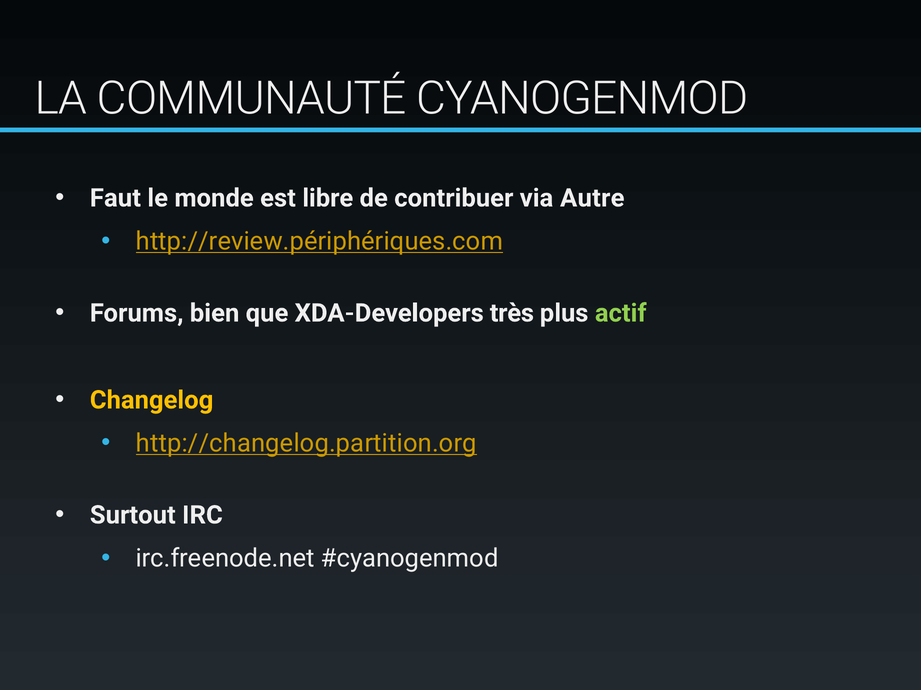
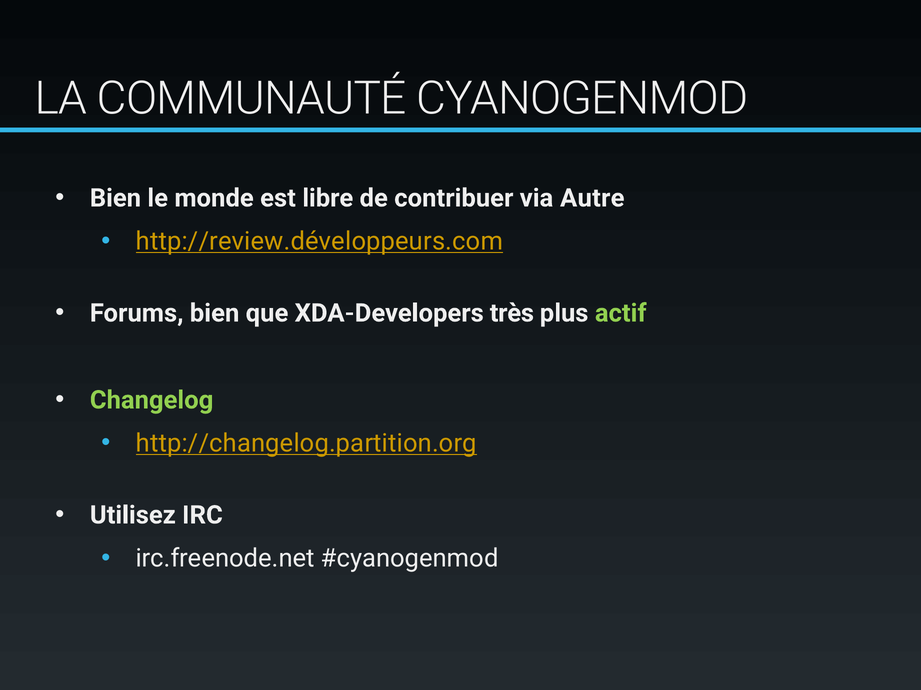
Faut at (115, 198): Faut -> Bien
http://review.périphériques.com: http://review.périphériques.com -> http://review.développeurs.com
Changelog colour: yellow -> light green
Surtout: Surtout -> Utilisez
